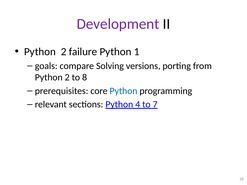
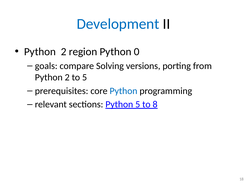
Development colour: purple -> blue
failure: failure -> region
1: 1 -> 0
to 8: 8 -> 5
Python 4: 4 -> 5
7: 7 -> 8
